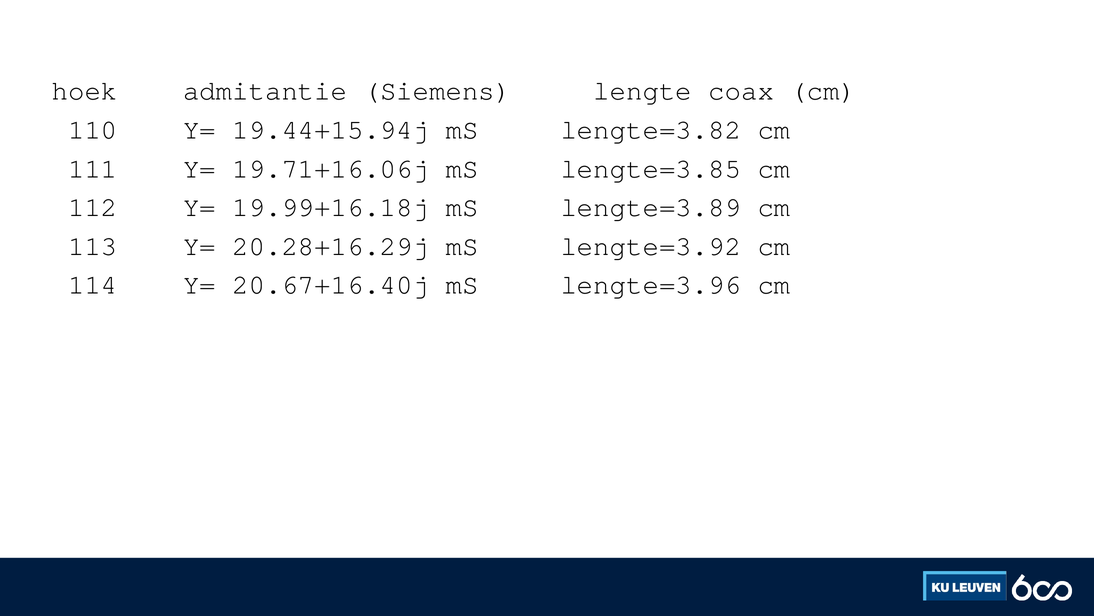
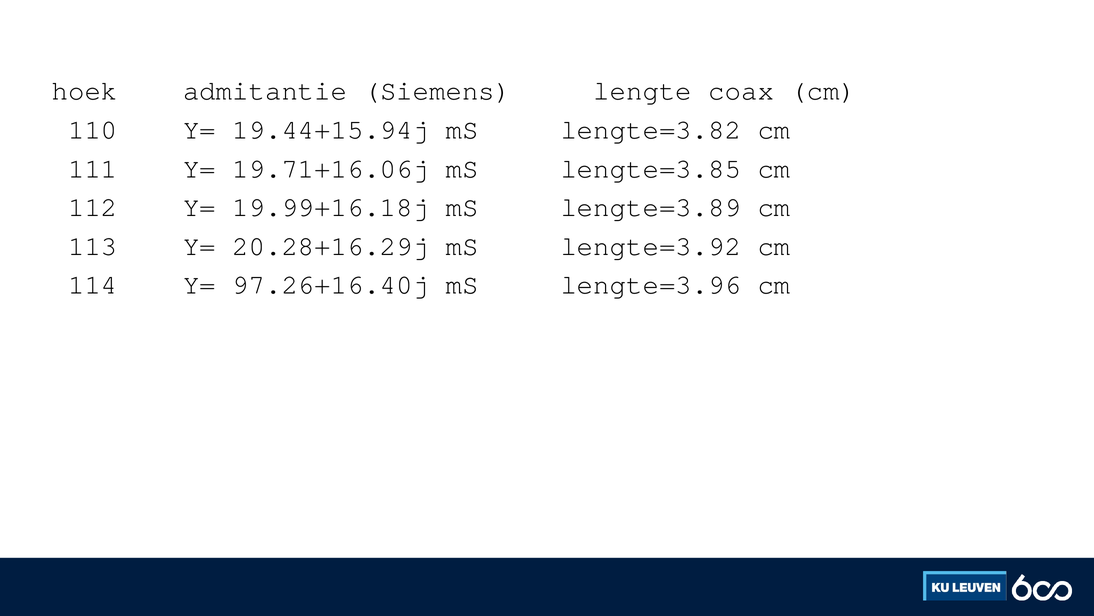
20.67+16.40j: 20.67+16.40j -> 97.26+16.40j
